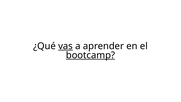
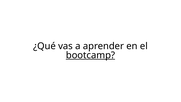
vas underline: present -> none
